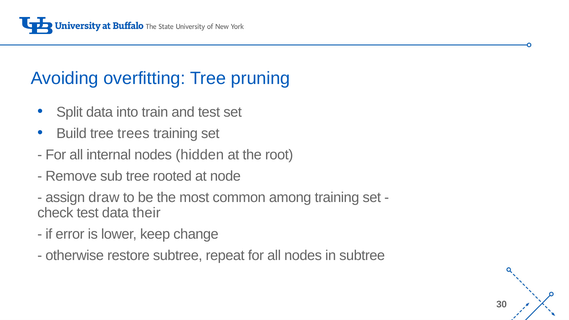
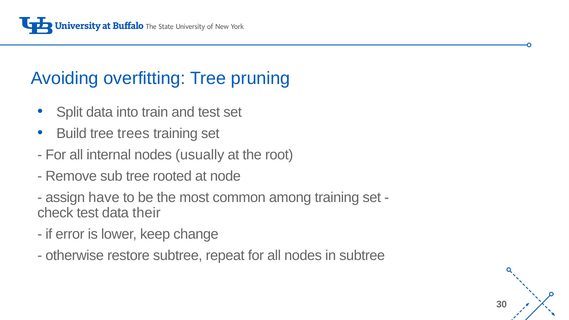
hidden: hidden -> usually
draw: draw -> have
